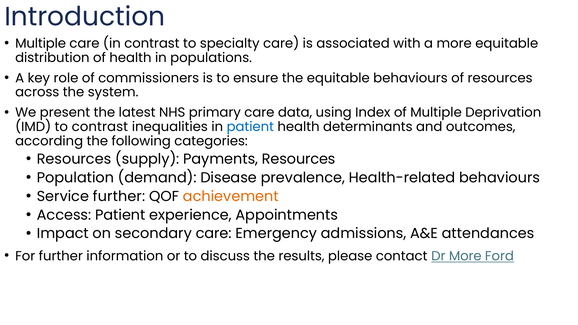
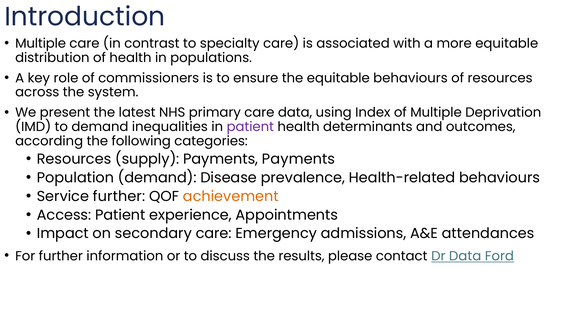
to contrast: contrast -> demand
patient at (250, 127) colour: blue -> purple
Payments Resources: Resources -> Payments
Dr More: More -> Data
